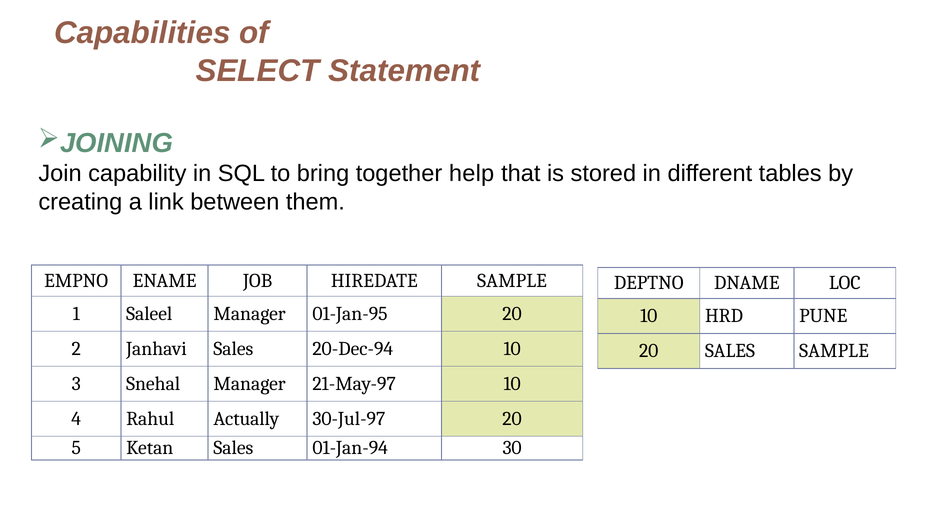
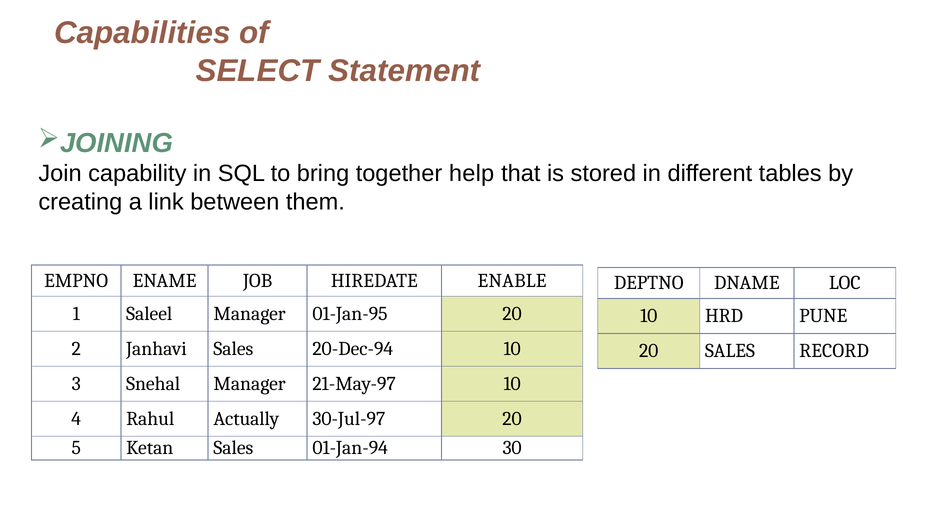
HIREDATE SAMPLE: SAMPLE -> ENABLE
SALES SAMPLE: SAMPLE -> RECORD
